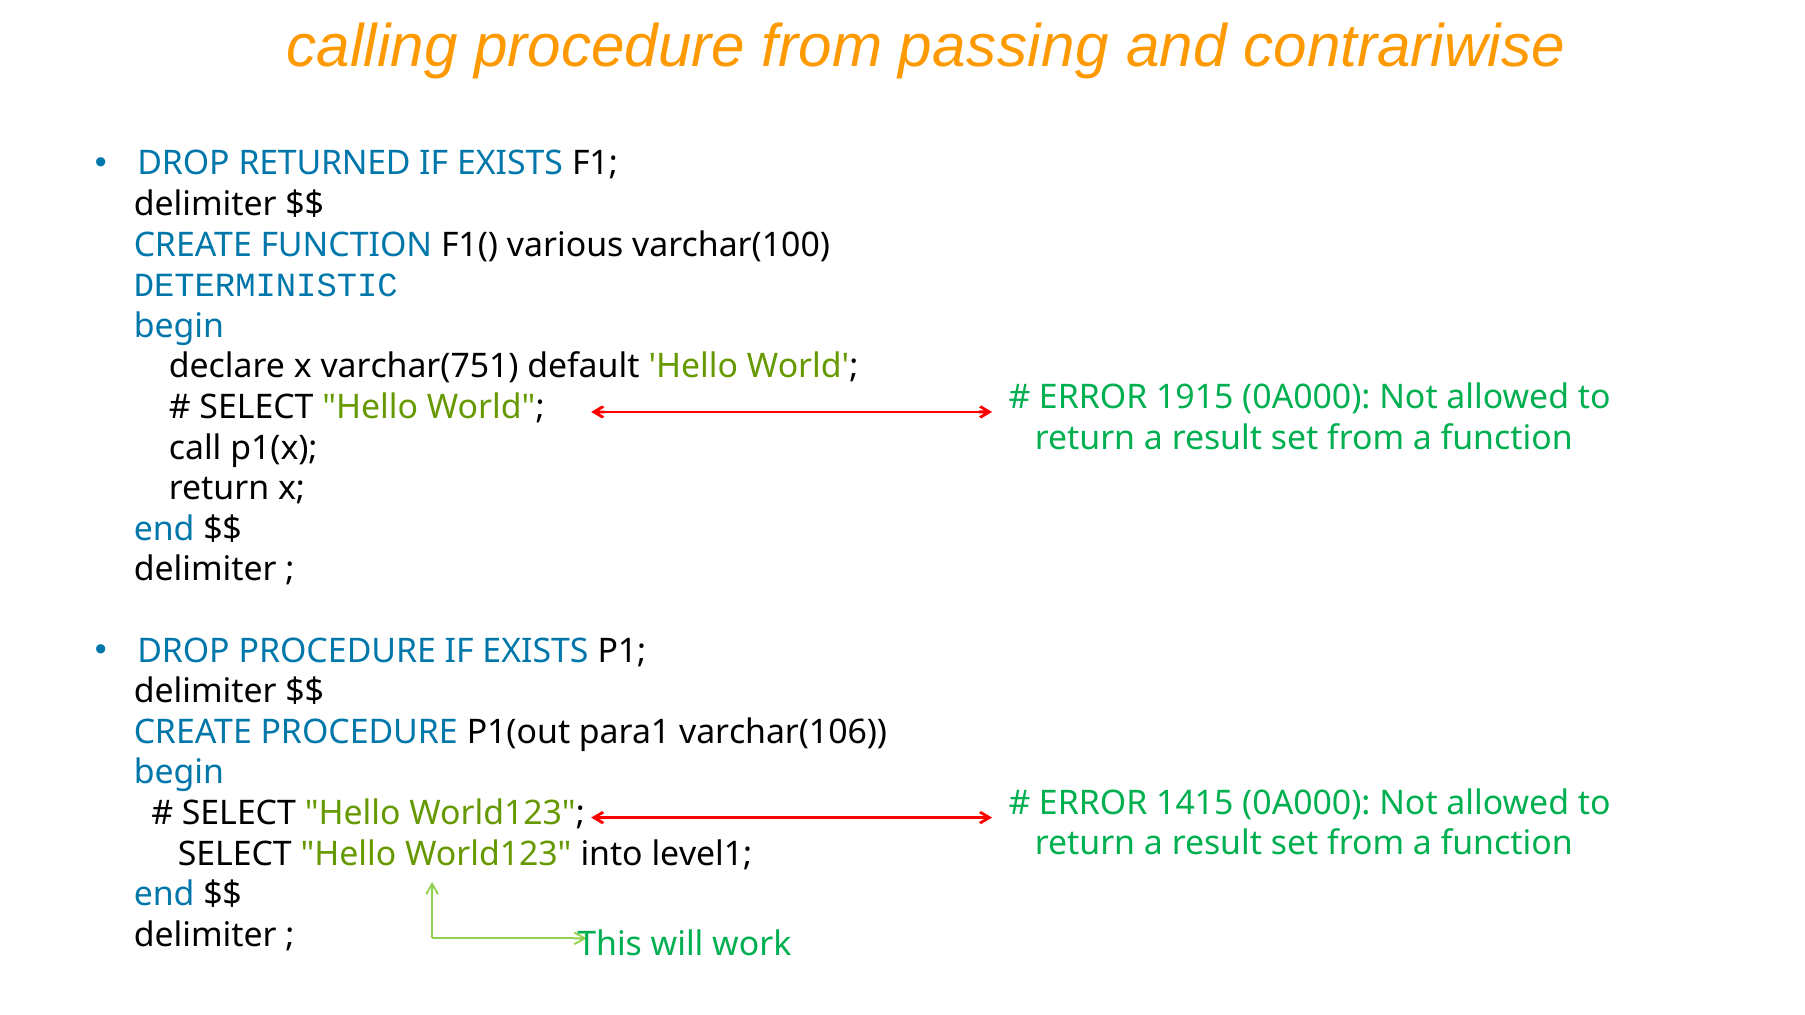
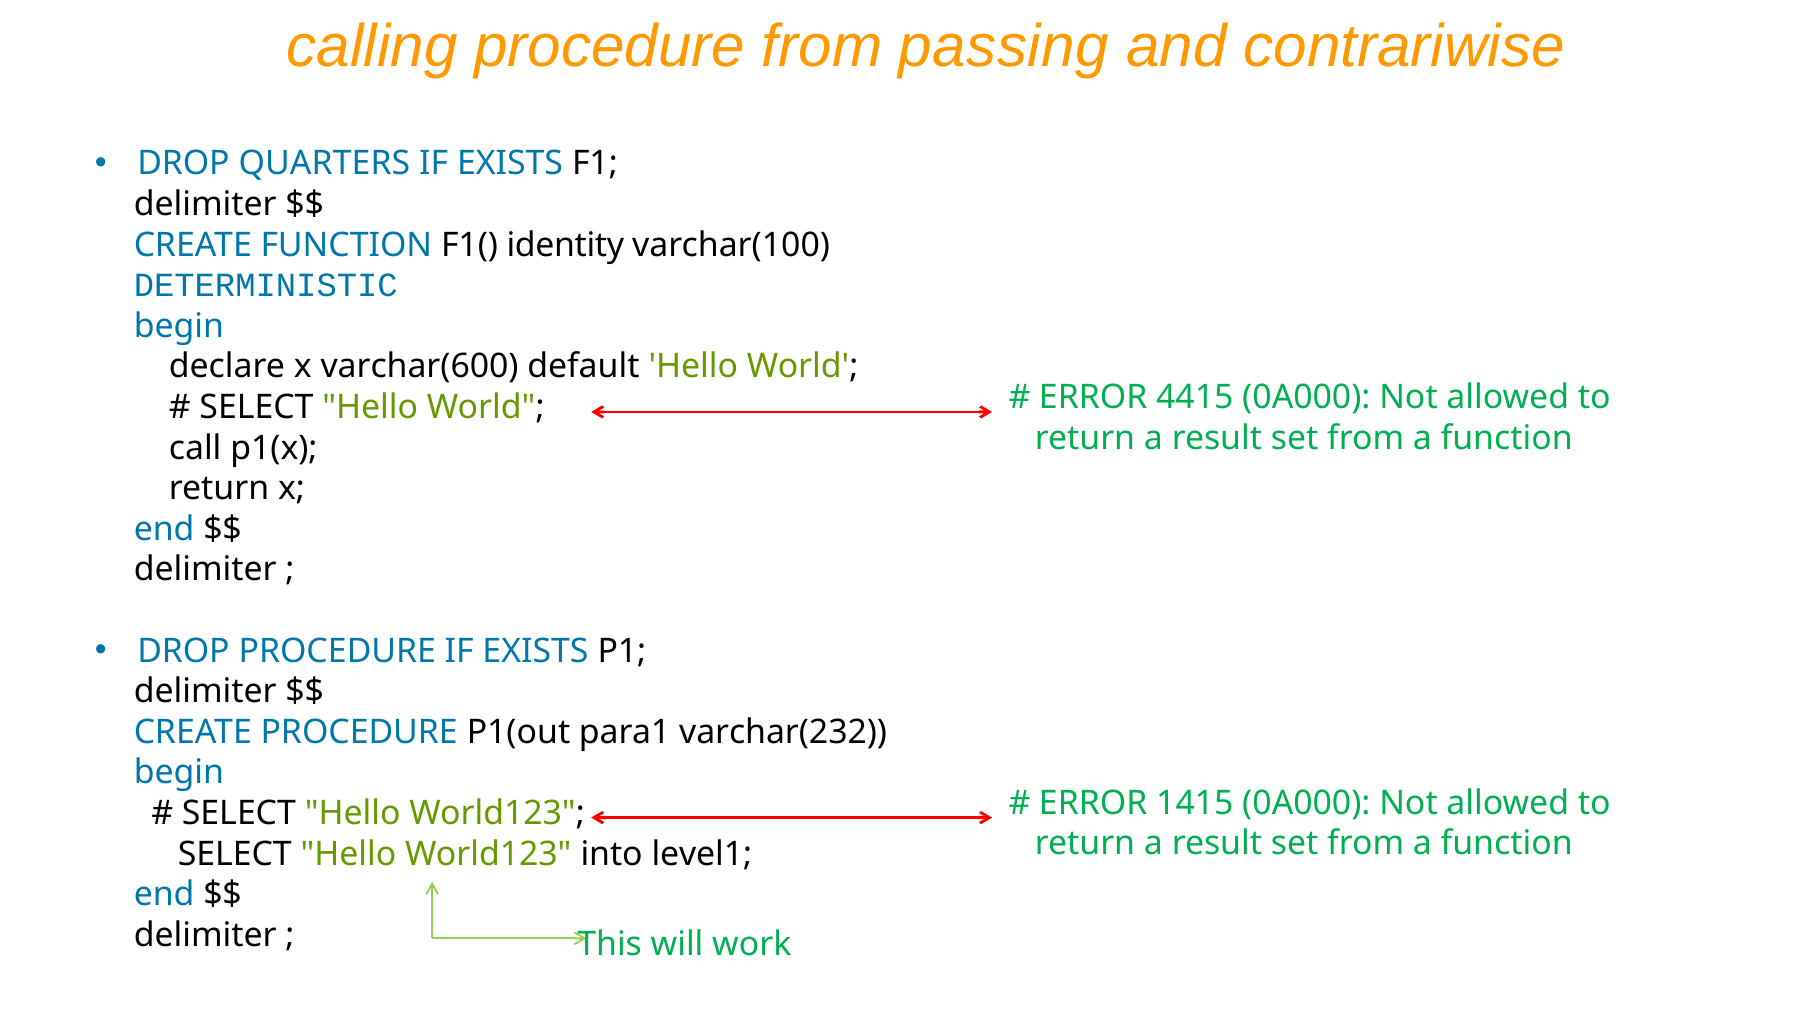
RETURNED: RETURNED -> QUARTERS
various: various -> identity
varchar(751: varchar(751 -> varchar(600
1915: 1915 -> 4415
varchar(106: varchar(106 -> varchar(232
